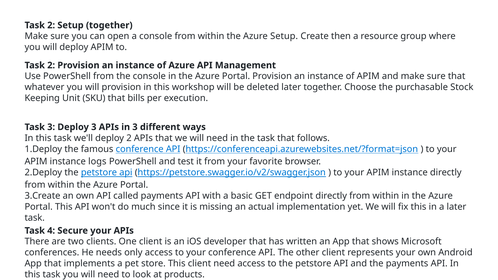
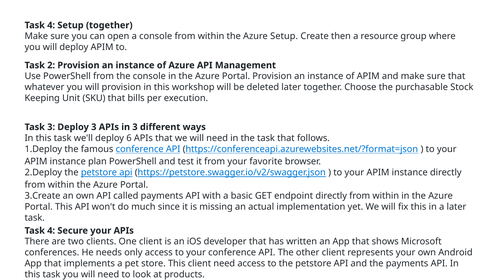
2 at (51, 25): 2 -> 4
deploy 2: 2 -> 6
logs: logs -> plan
